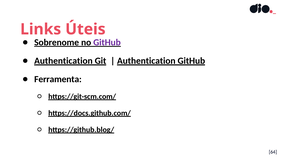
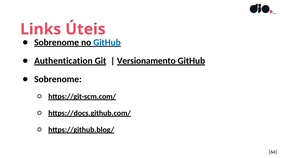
GitHub at (107, 42) colour: purple -> blue
Authentication at (146, 61): Authentication -> Versionamento
Ferramenta at (58, 79): Ferramenta -> Sobrenome
